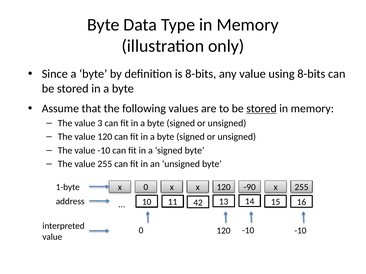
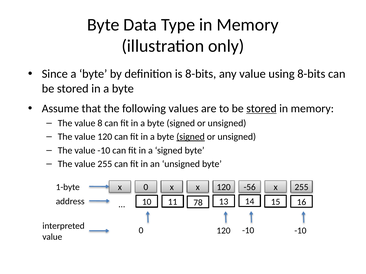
3: 3 -> 8
signed at (191, 137) underline: none -> present
-90: -90 -> -56
42: 42 -> 78
